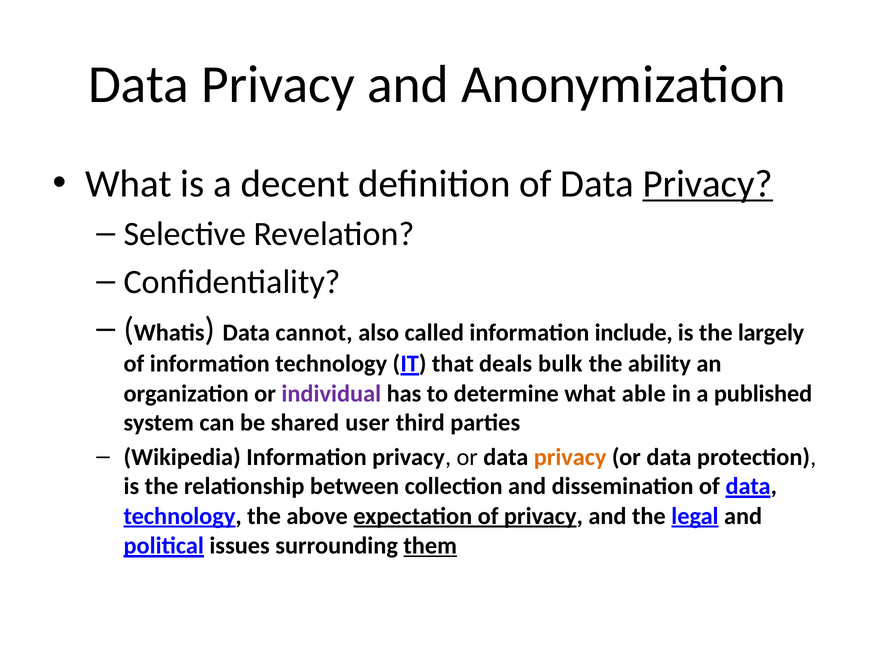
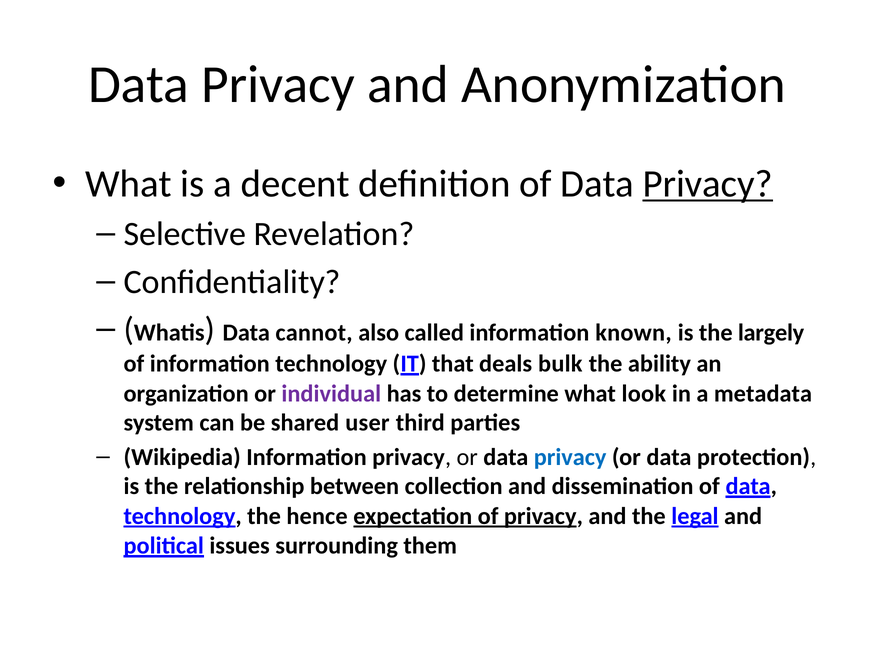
include: include -> known
able: able -> look
published: published -> metadata
privacy at (570, 456) colour: orange -> blue
above: above -> hence
them underline: present -> none
